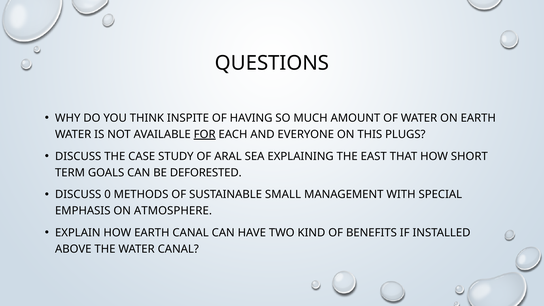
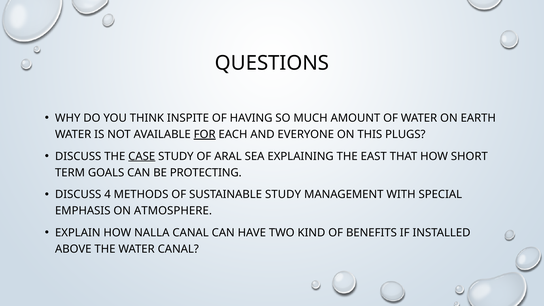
CASE underline: none -> present
DEFORESTED: DEFORESTED -> PROTECTING
0: 0 -> 4
SUSTAINABLE SMALL: SMALL -> STUDY
HOW EARTH: EARTH -> NALLA
